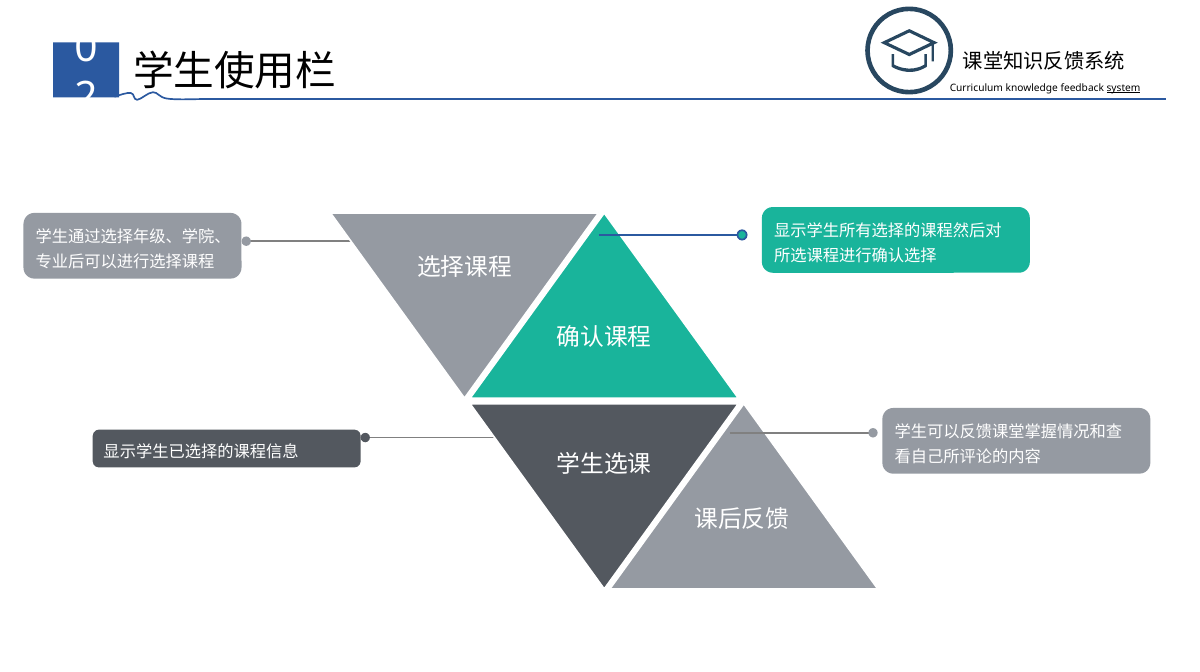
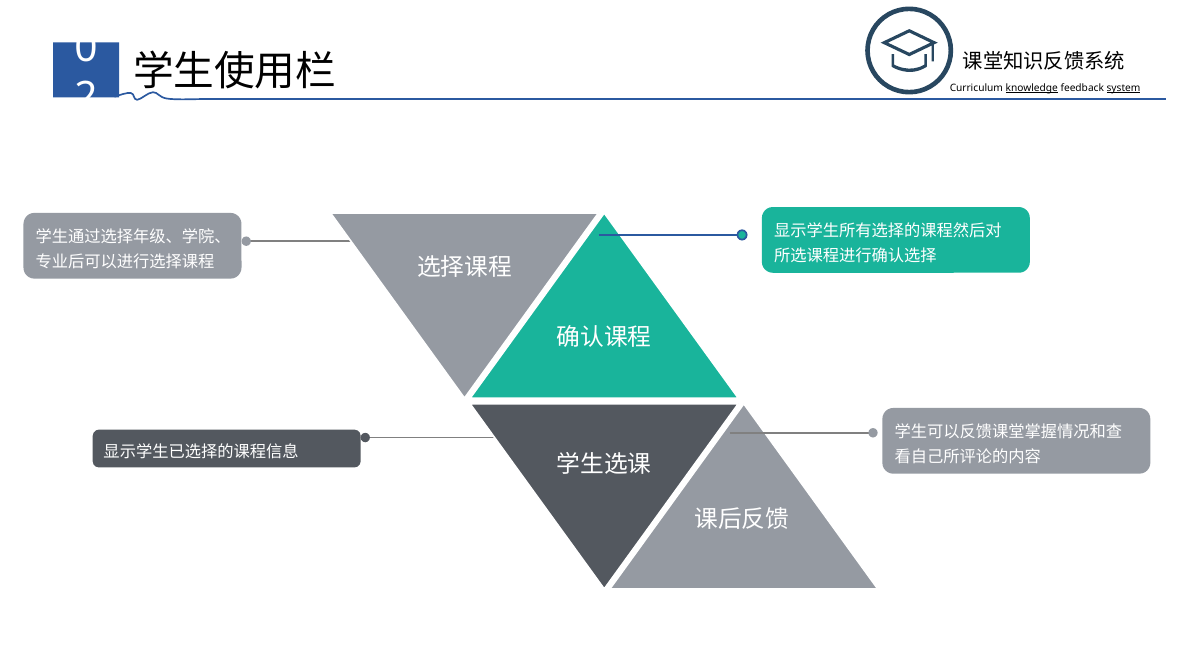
knowledge underline: none -> present
